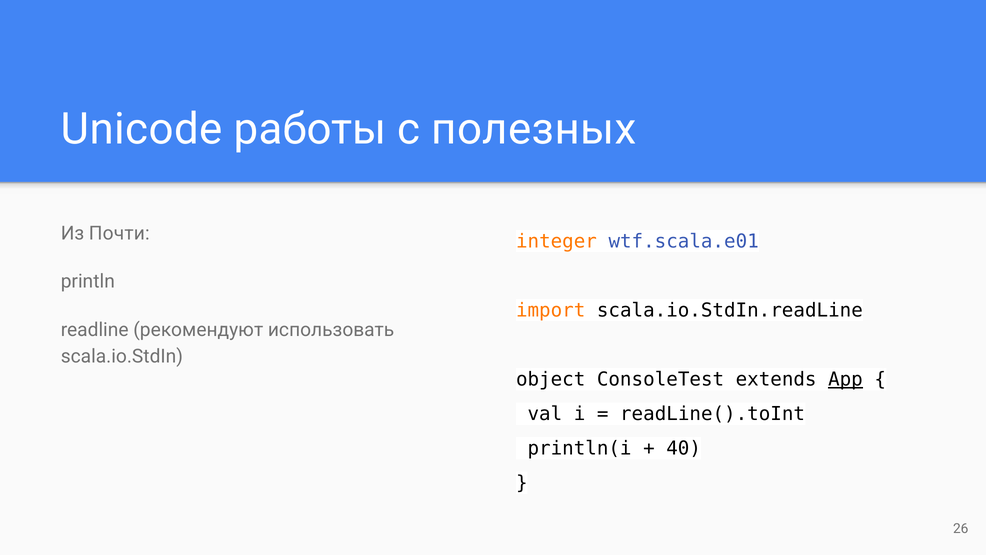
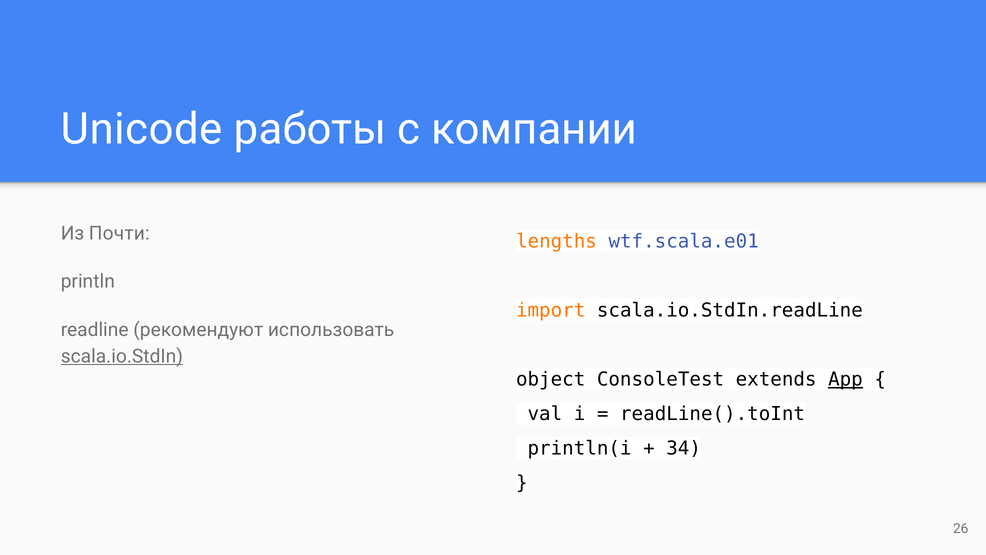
полезных: полезных -> компании
integer: integer -> lengths
scala.io.StdIn underline: none -> present
40: 40 -> 34
